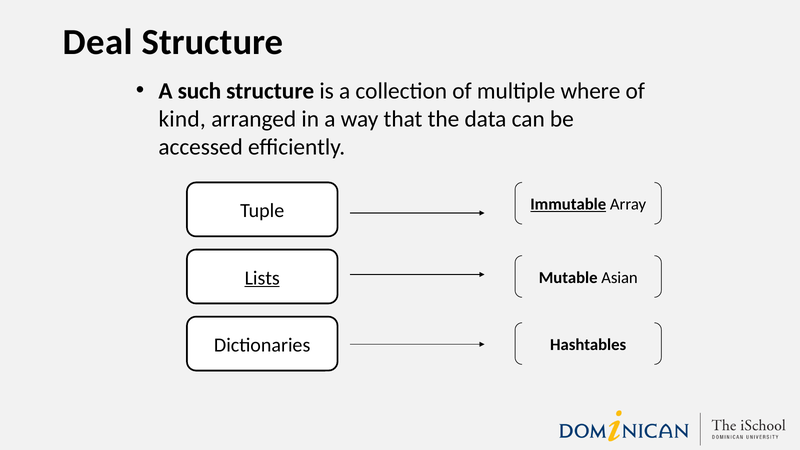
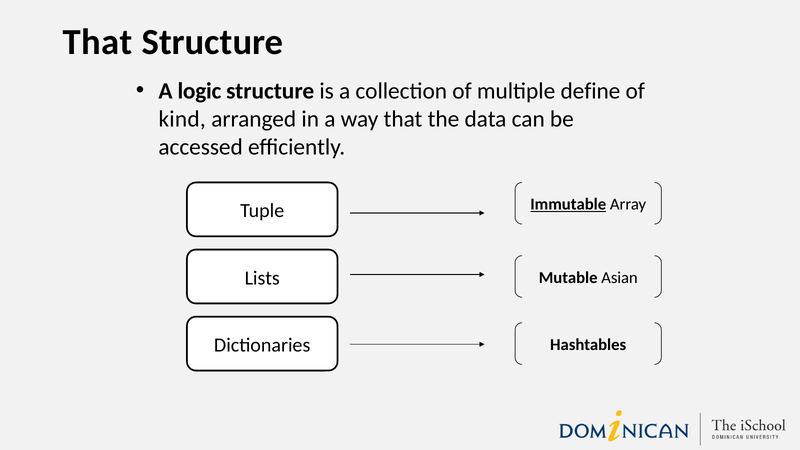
Deal at (98, 42): Deal -> That
such: such -> logic
where: where -> define
Lists underline: present -> none
